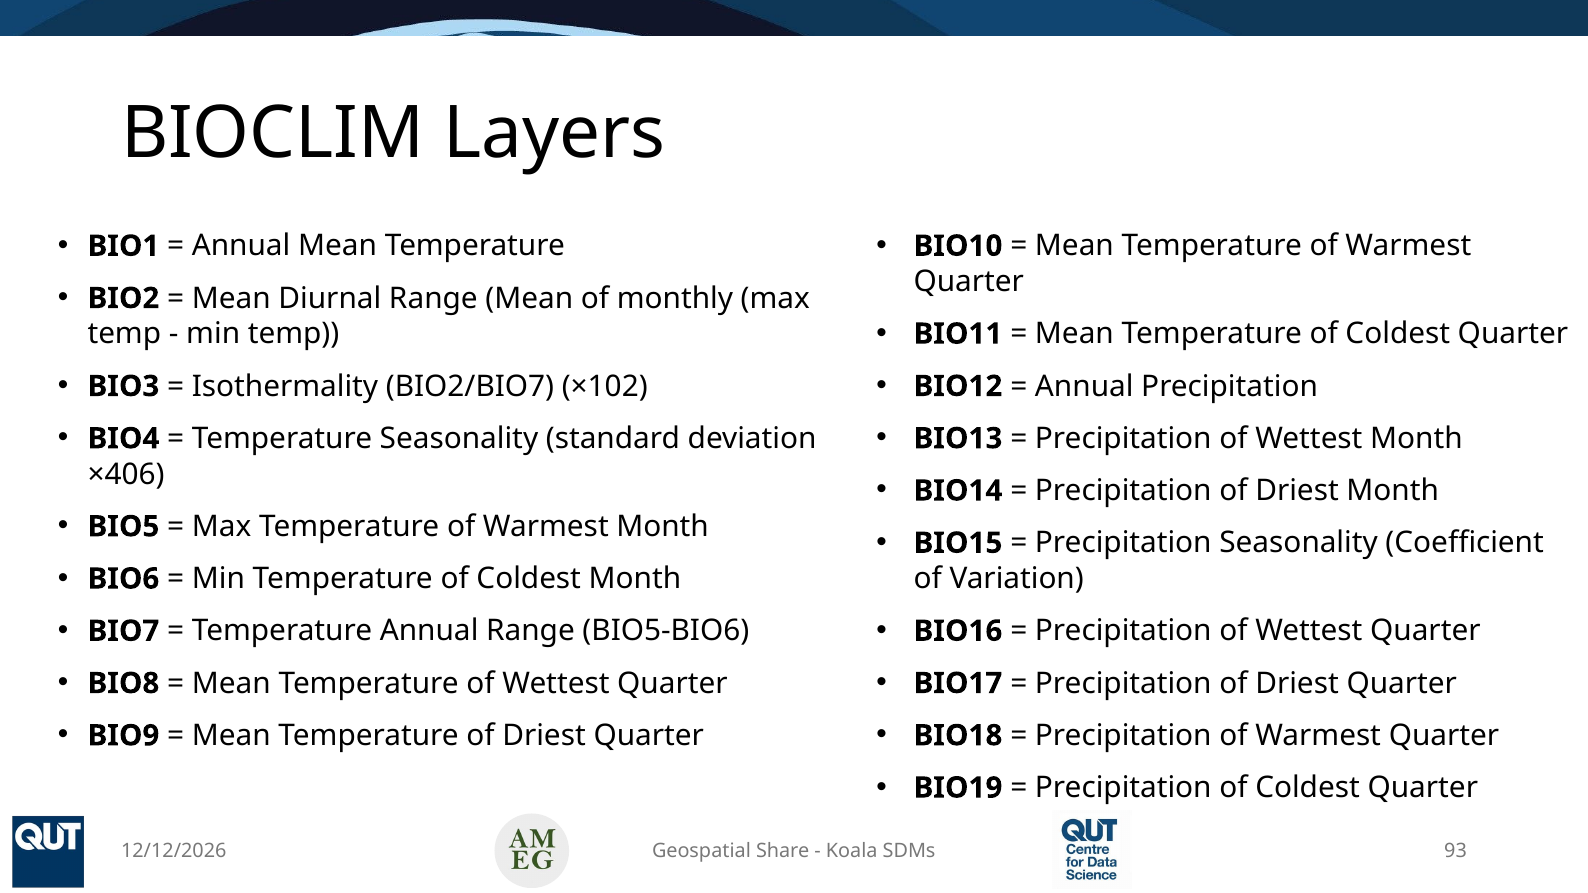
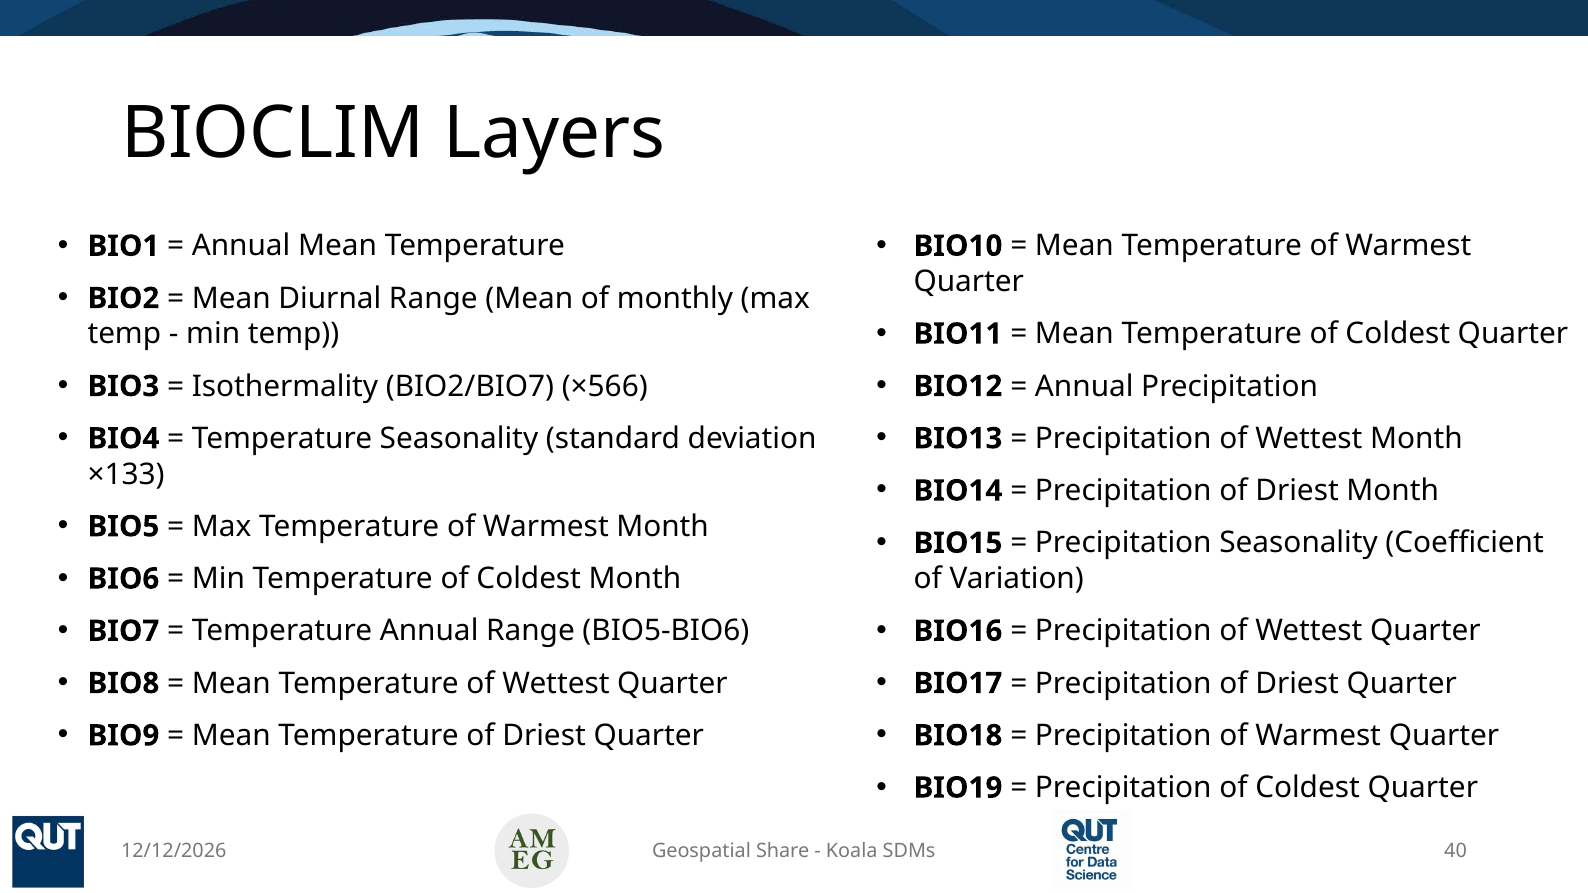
×102: ×102 -> ×566
×406: ×406 -> ×133
93: 93 -> 40
